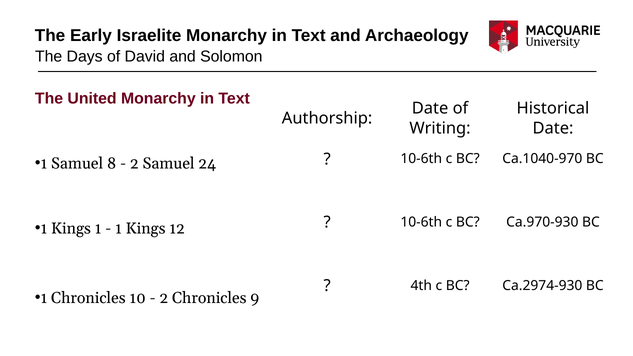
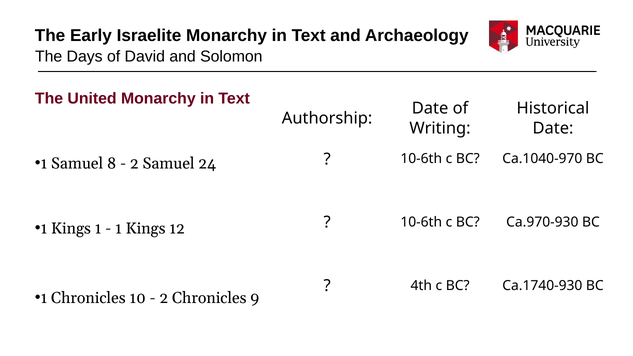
Ca.2974-930: Ca.2974-930 -> Ca.1740-930
